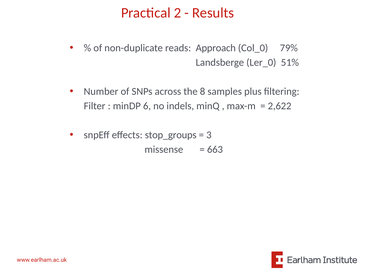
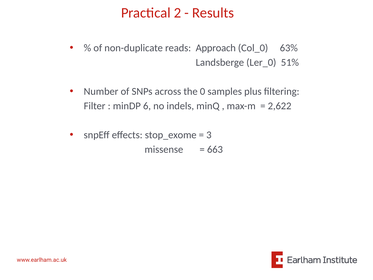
79%: 79% -> 63%
8: 8 -> 0
stop_groups: stop_groups -> stop_exome
